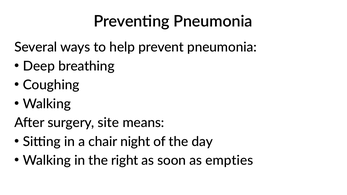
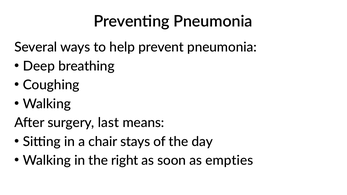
site: site -> last
night: night -> stays
